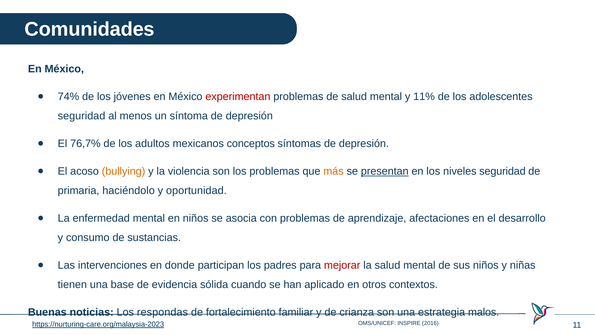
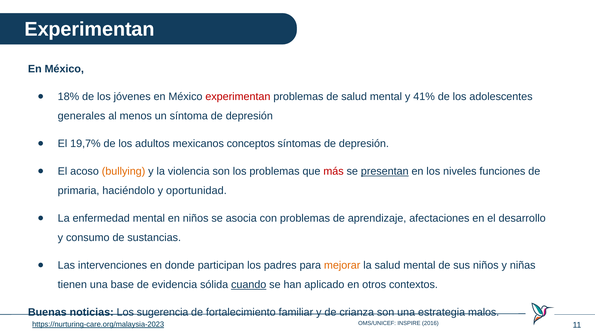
Comunidades at (90, 29): Comunidades -> Experimentan
74%: 74% -> 18%
11%: 11% -> 41%
seguridad at (82, 116): seguridad -> generales
76,7%: 76,7% -> 19,7%
más colour: orange -> red
niveles seguridad: seguridad -> funciones
mejorar colour: red -> orange
cuando underline: none -> present
respondas: respondas -> sugerencia
